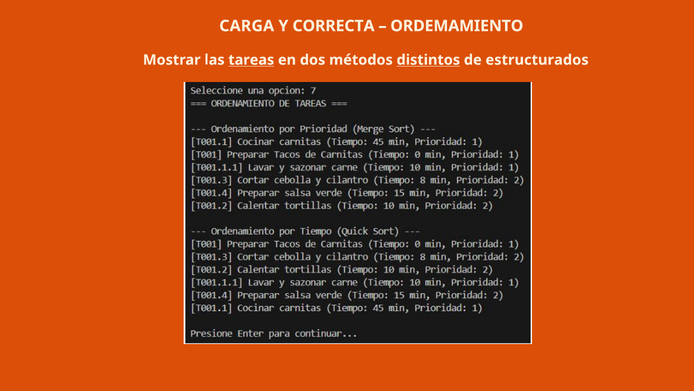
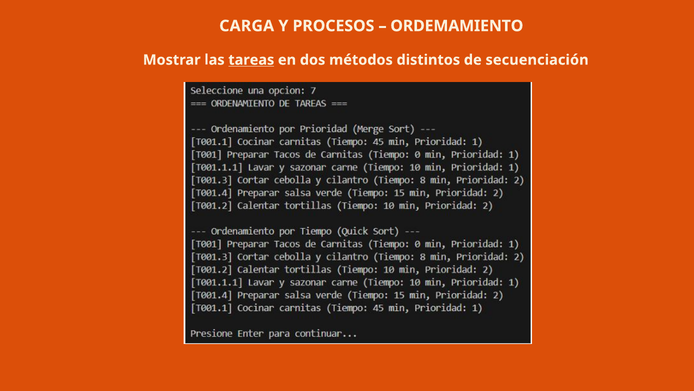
CORRECTA: CORRECTA -> PROCESOS
distintos underline: present -> none
estructurados: estructurados -> secuenciación
